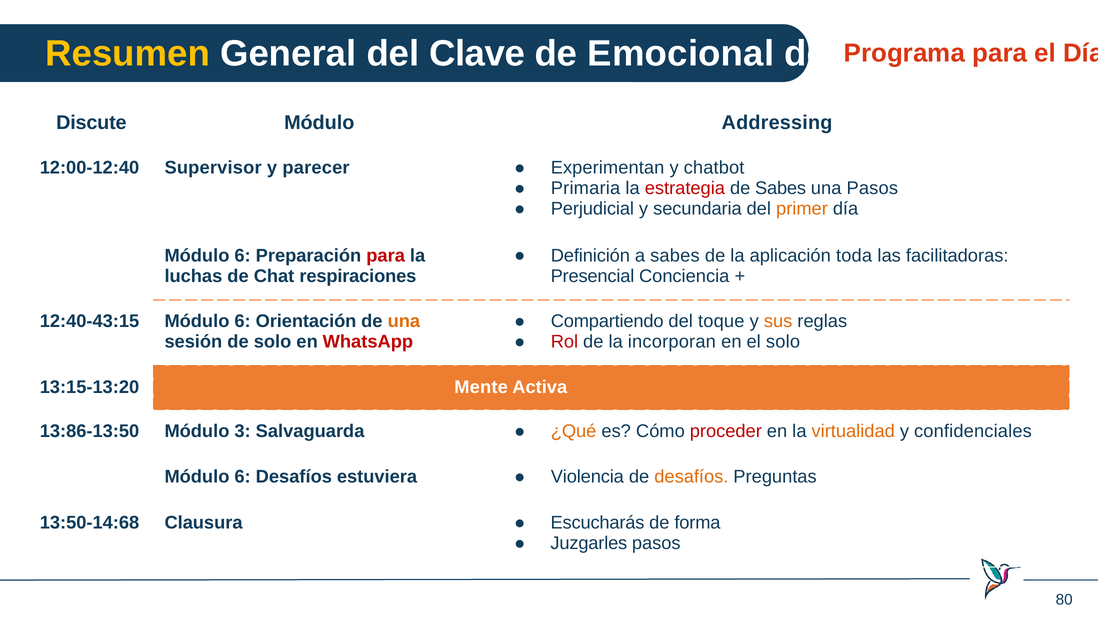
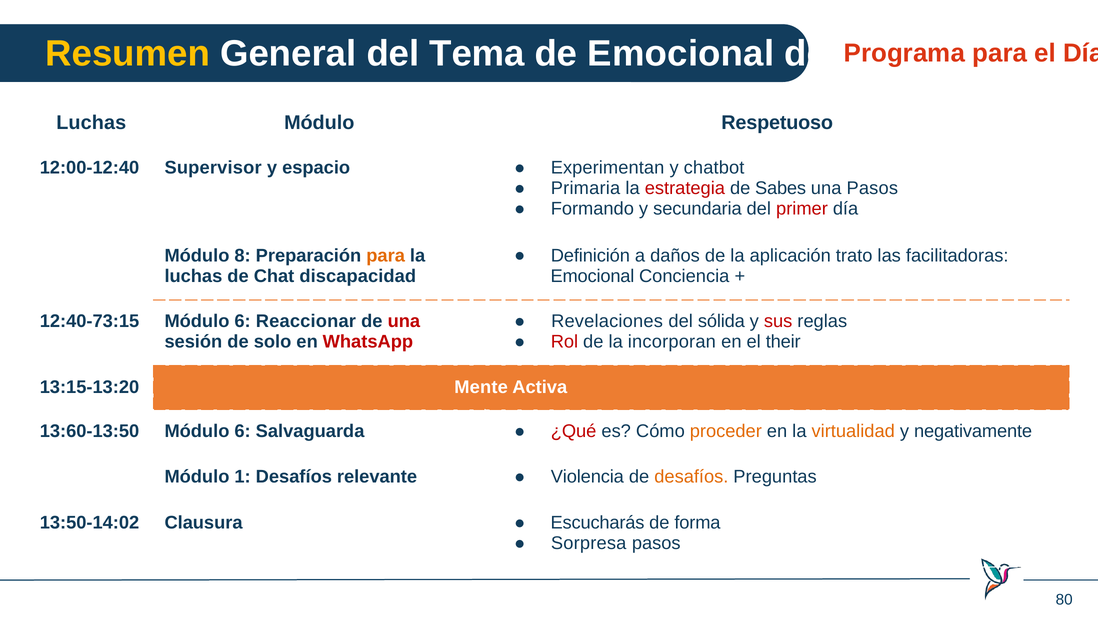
Clave: Clave -> Tema
Discute at (91, 123): Discute -> Luchas
Addressing: Addressing -> Respetuoso
parecer: parecer -> espacio
Perjudicial: Perjudicial -> Formando
primer colour: orange -> red
a sabes: sabes -> daños
toda: toda -> trato
6 at (243, 255): 6 -> 8
para at (386, 255) colour: red -> orange
respiraciones: respiraciones -> discapacidad
Presencial at (592, 276): Presencial -> Emocional
12:40-43:15: 12:40-43:15 -> 12:40-73:15
Orientación: Orientación -> Reaccionar
una at (404, 321) colour: orange -> red
Compartiendo: Compartiendo -> Revelaciones
toque: toque -> sólida
sus colour: orange -> red
el solo: solo -> their
13:86-13:50: 13:86-13:50 -> 13:60-13:50
3 at (243, 431): 3 -> 6
¿Qué colour: orange -> red
proceder colour: red -> orange
confidenciales: confidenciales -> negativamente
6 at (243, 477): 6 -> 1
estuviera: estuviera -> relevante
13:50-14:68: 13:50-14:68 -> 13:50-14:02
Juzgarles: Juzgarles -> Sorpresa
